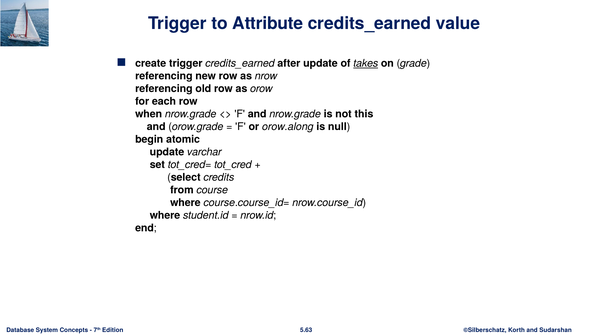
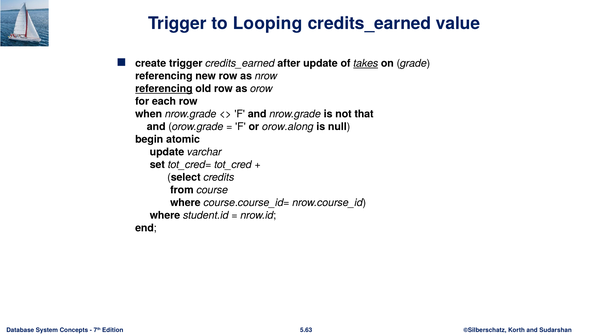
Attribute: Attribute -> Looping
referencing at (164, 89) underline: none -> present
this: this -> that
